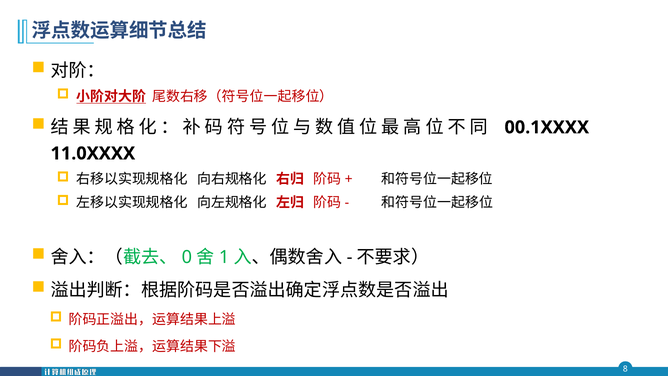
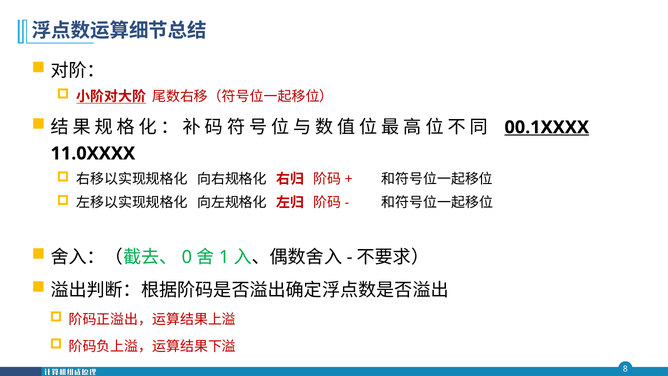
00.1XXXX underline: none -> present
